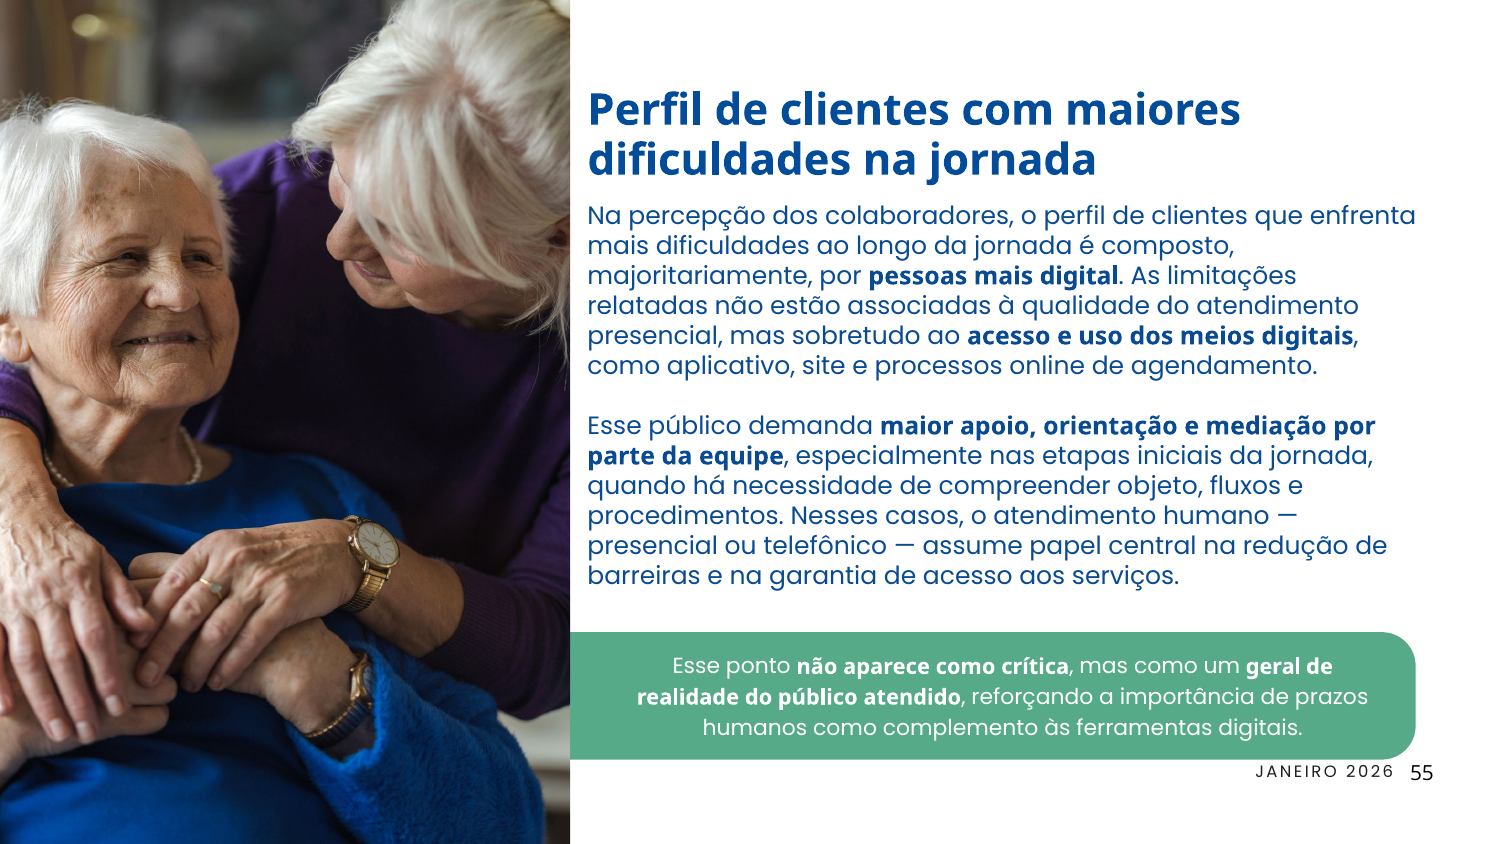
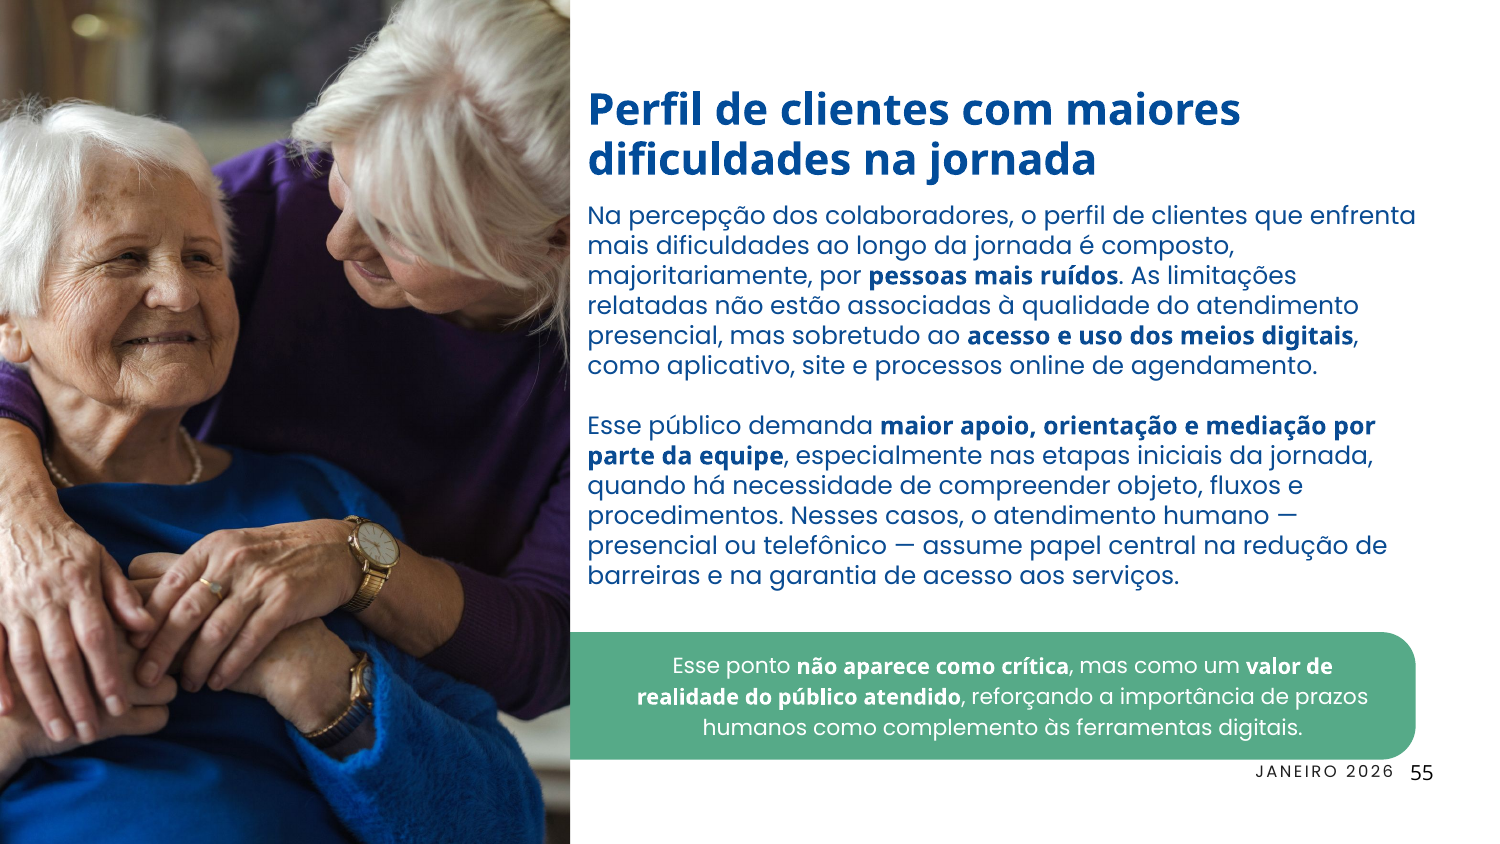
digital: digital -> ruídos
geral: geral -> valor
